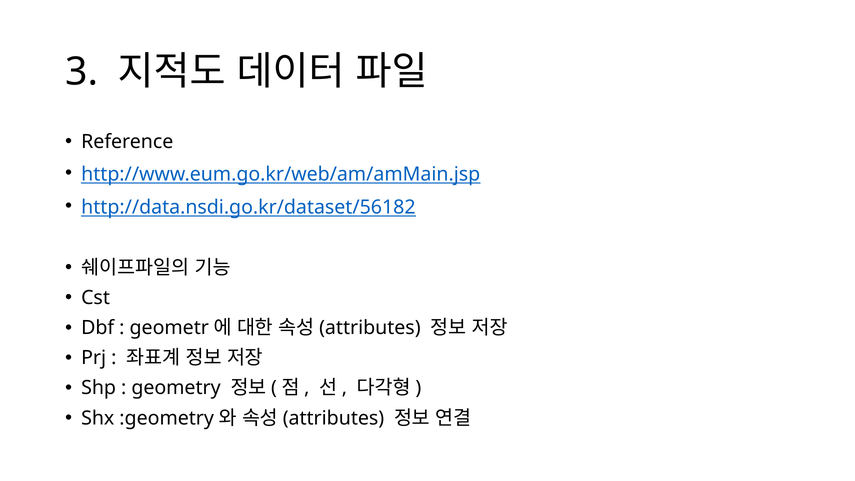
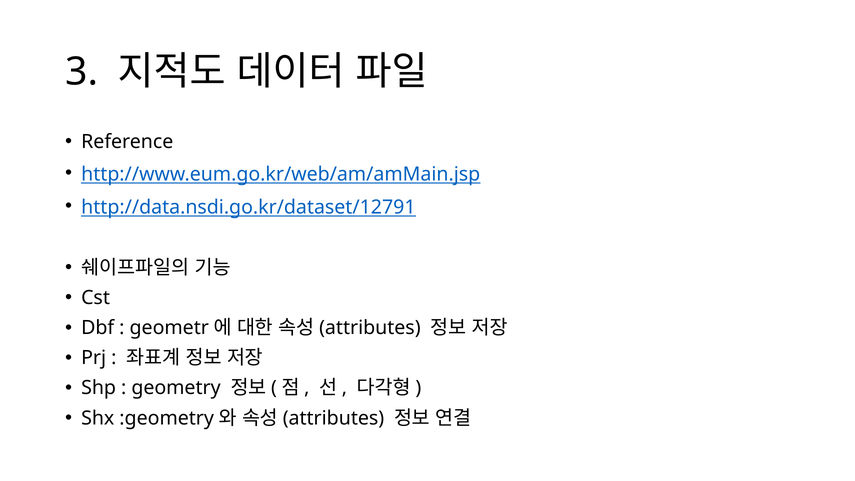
http://data.nsdi.go.kr/dataset/56182: http://data.nsdi.go.kr/dataset/56182 -> http://data.nsdi.go.kr/dataset/12791
